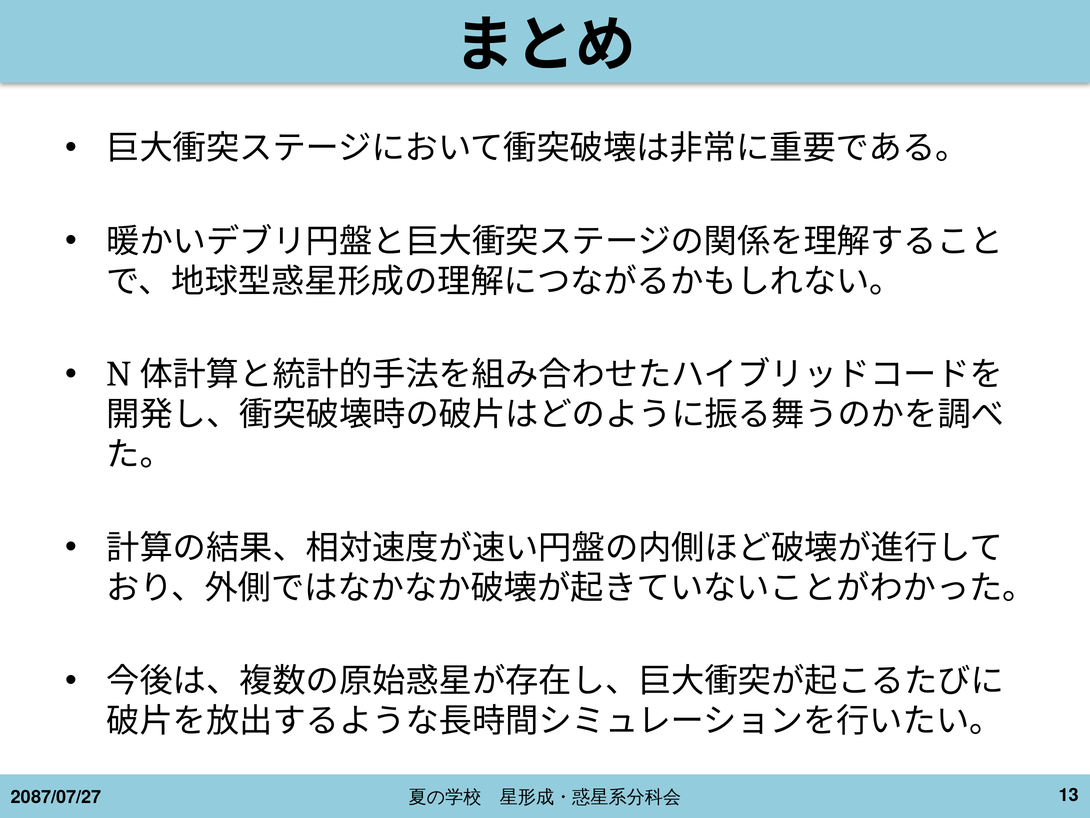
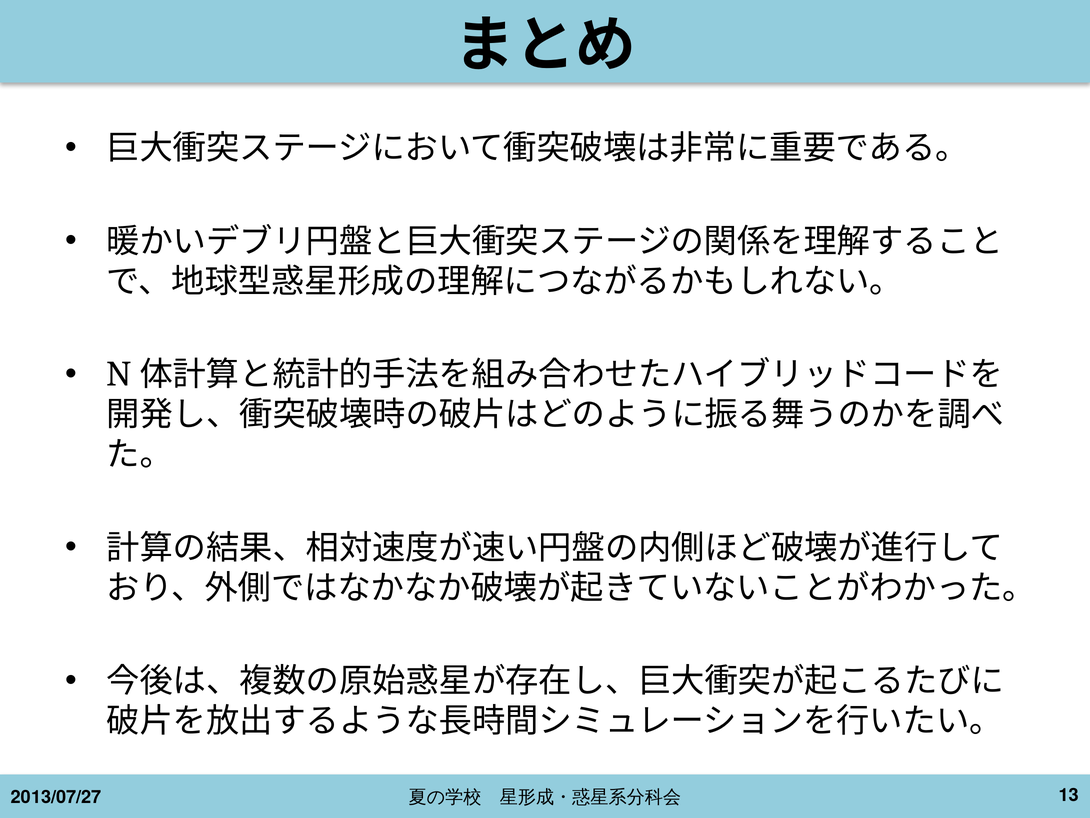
2087/07/27: 2087/07/27 -> 2013/07/27
